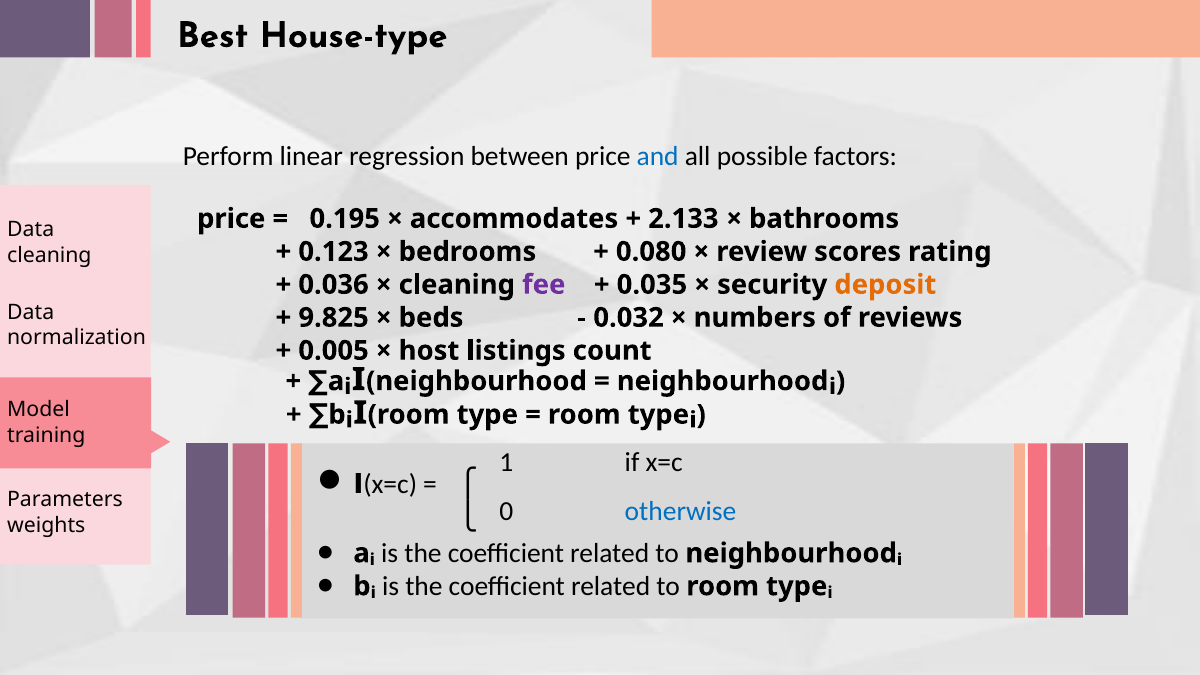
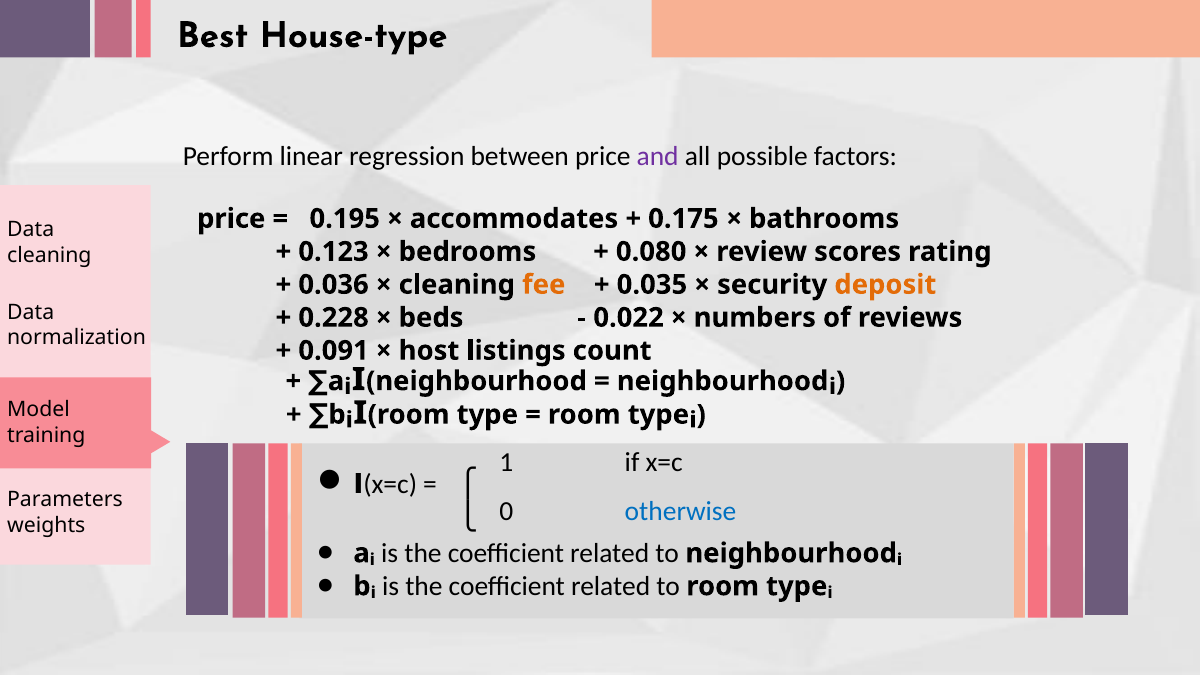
and colour: blue -> purple
2.133: 2.133 -> 0.175
fee colour: purple -> orange
9.825: 9.825 -> 0.228
0.032: 0.032 -> 0.022
0.005: 0.005 -> 0.091
